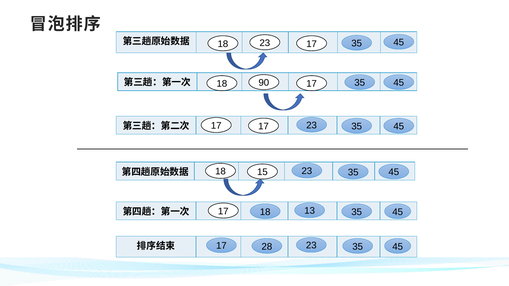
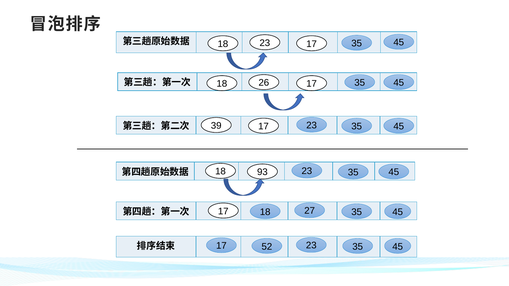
90: 90 -> 26
17 at (216, 126): 17 -> 39
15: 15 -> 93
13: 13 -> 27
28: 28 -> 52
